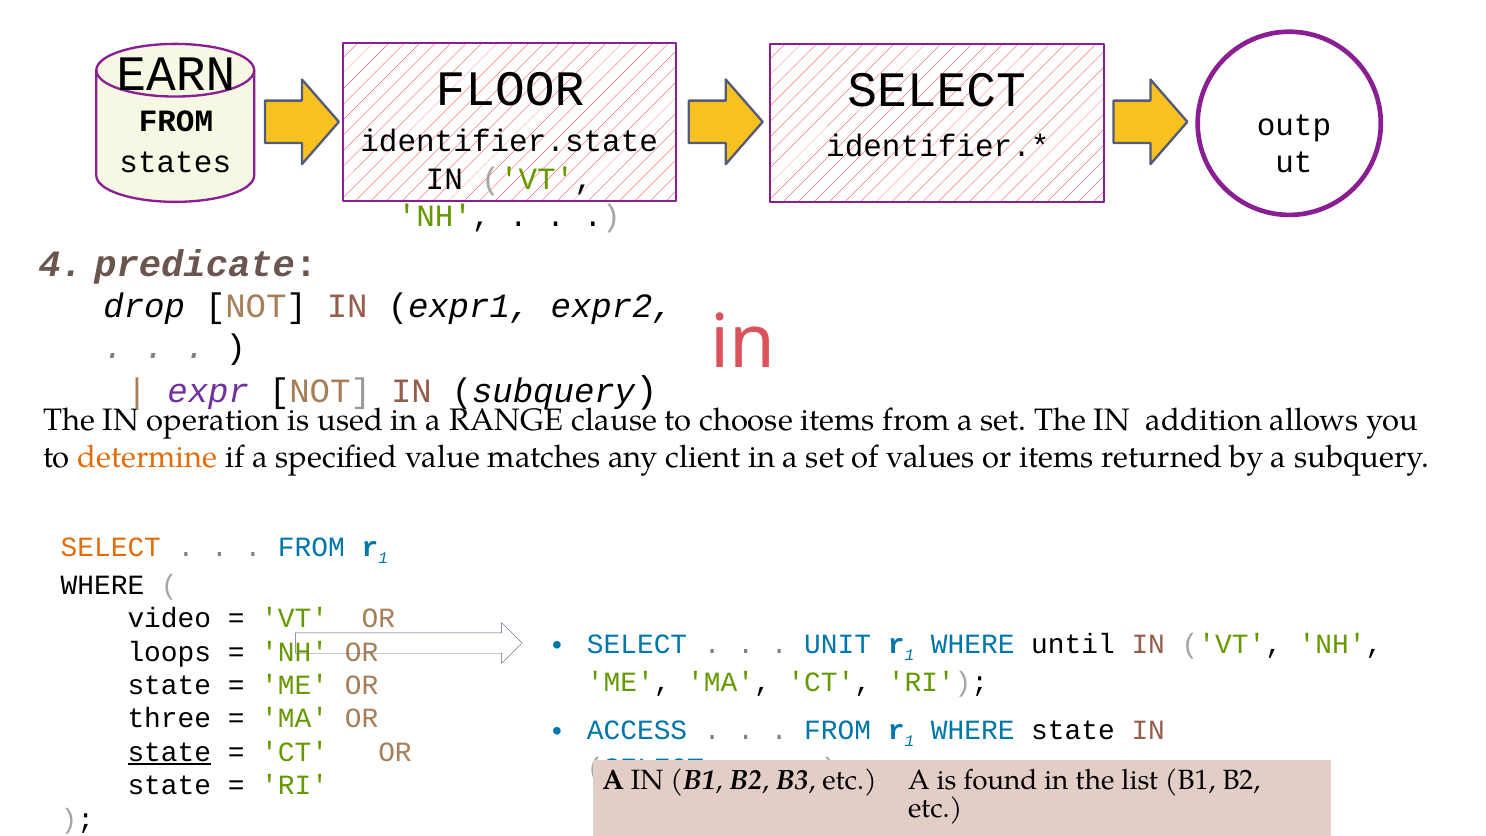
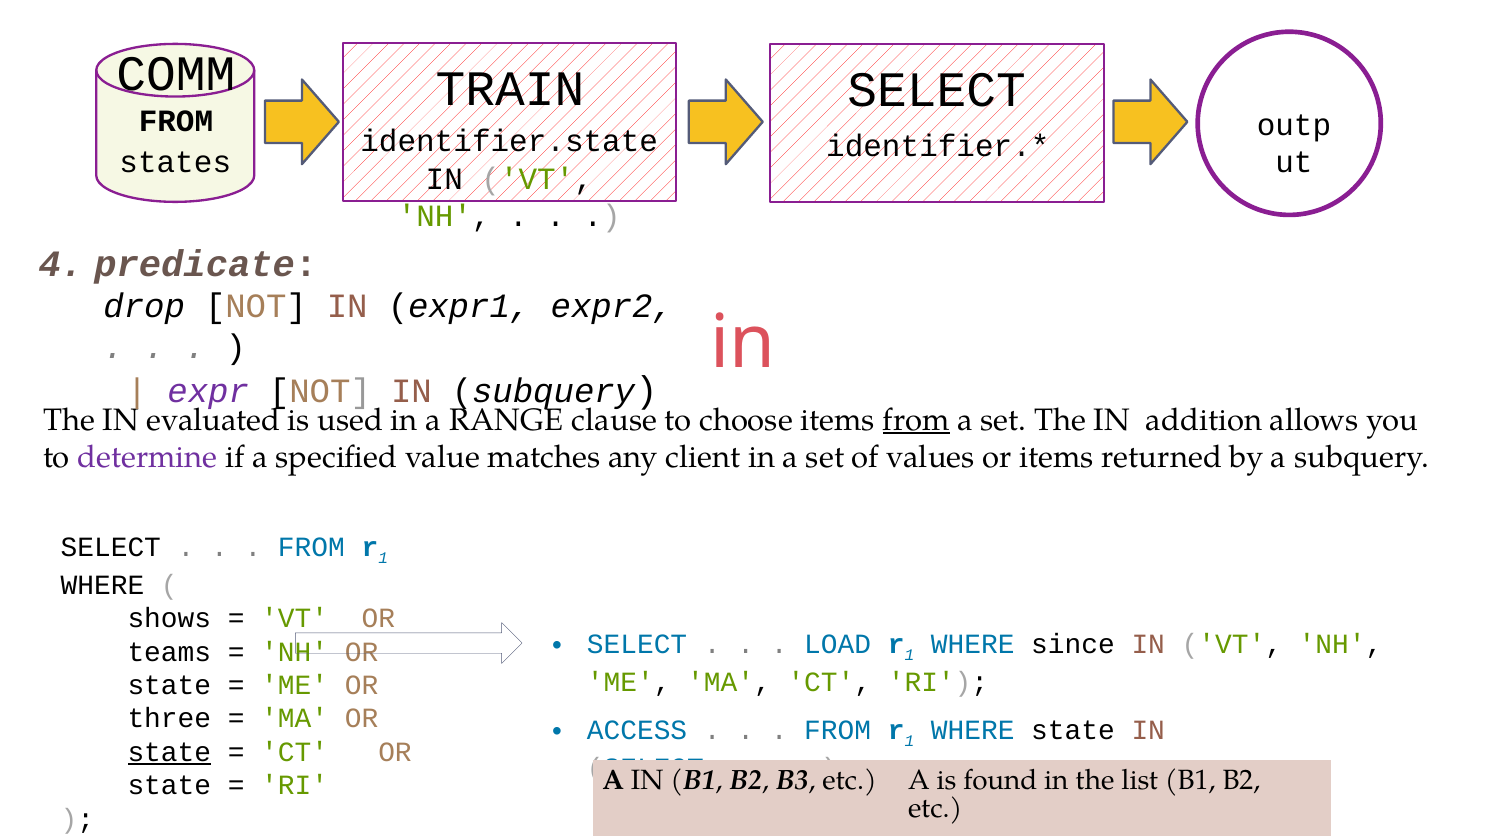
EARN: EARN -> COMM
FLOOR: FLOOR -> TRAIN
operation: operation -> evaluated
from at (916, 420) underline: none -> present
determine colour: orange -> purple
SELECT at (111, 547) colour: orange -> black
video: video -> shows
UNIT: UNIT -> LOAD
until: until -> since
loops: loops -> teams
